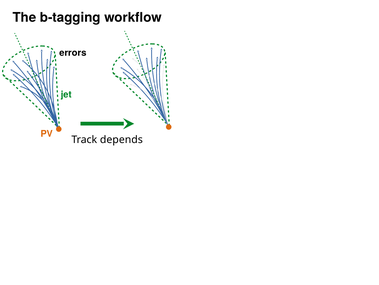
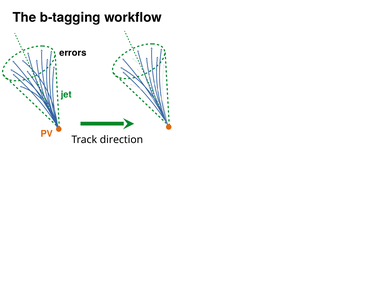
depends: depends -> direction
